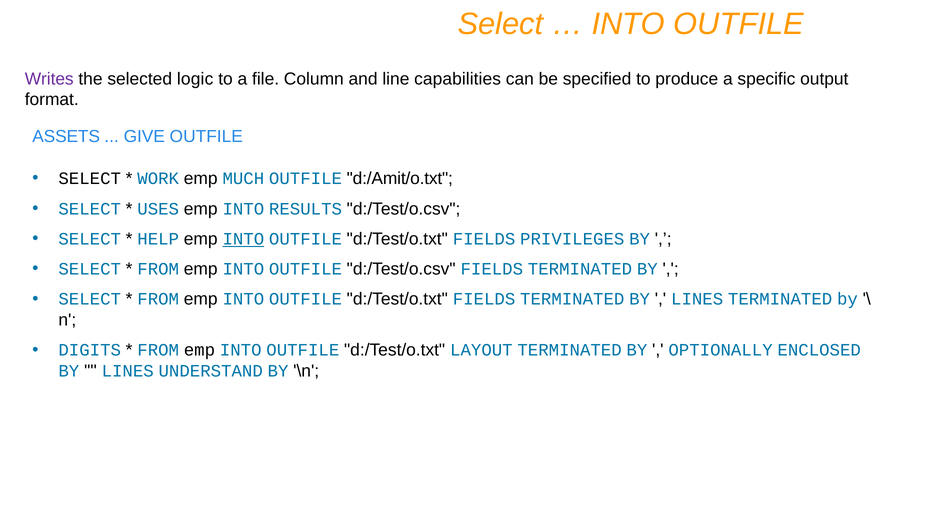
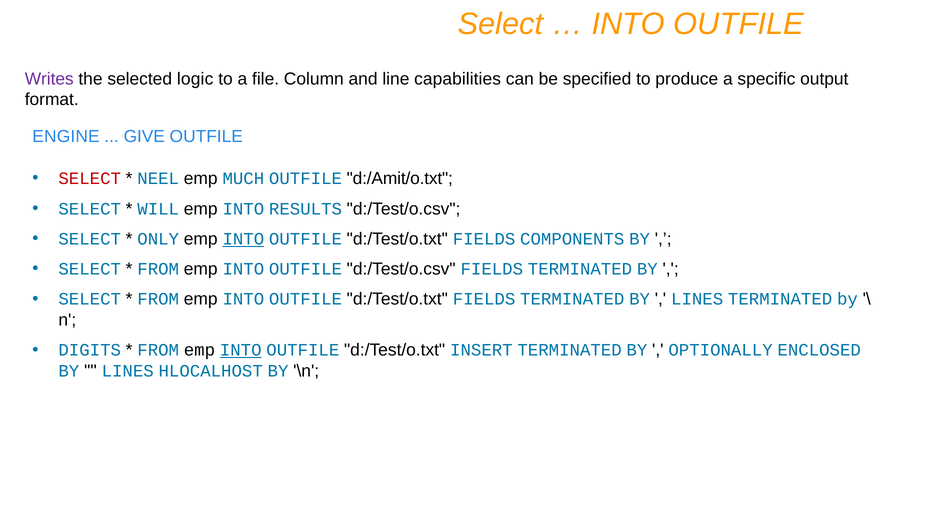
ASSETS: ASSETS -> ENGINE
SELECT at (90, 178) colour: black -> red
WORK: WORK -> NEEL
USES: USES -> WILL
HELP: HELP -> ONLY
PRIVILEGES: PRIVILEGES -> COMPONENTS
INTO at (241, 350) underline: none -> present
LAYOUT: LAYOUT -> INSERT
UNDERSTAND: UNDERSTAND -> HLOCALHOST
